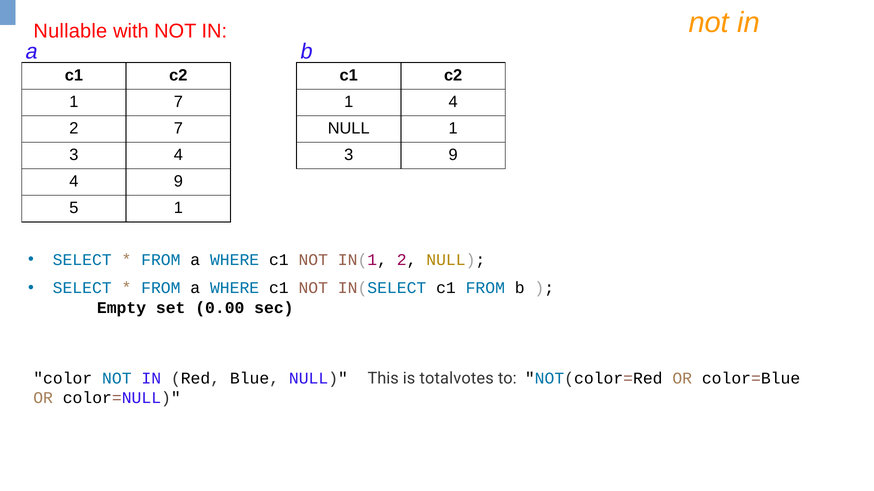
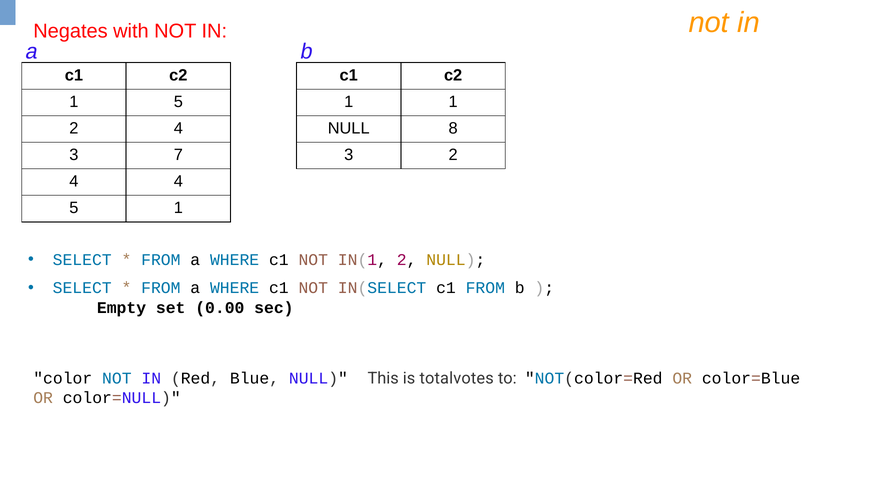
Nullable: Nullable -> Negates
1 7: 7 -> 5
1 4: 4 -> 1
2 7: 7 -> 4
NULL 1: 1 -> 8
3 4: 4 -> 7
3 9: 9 -> 2
4 9: 9 -> 4
